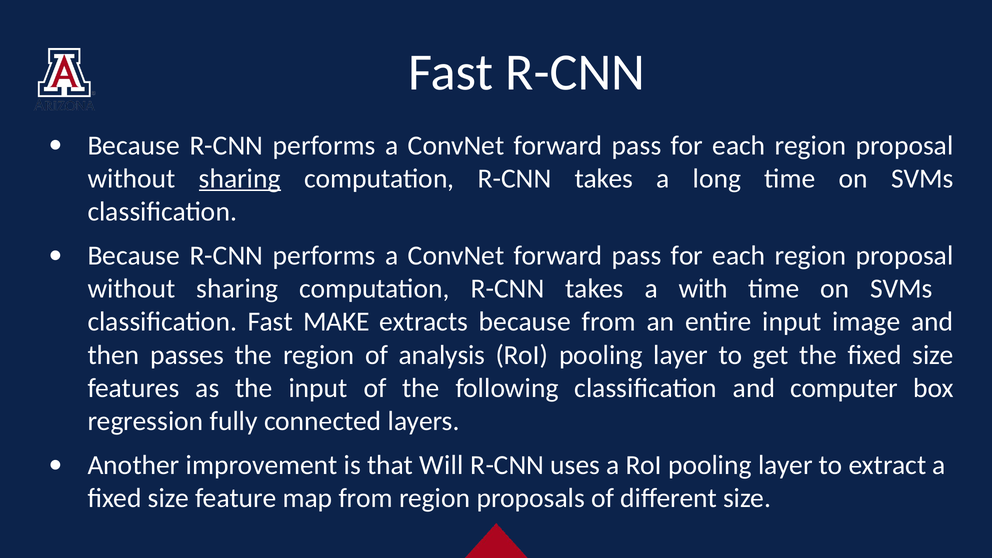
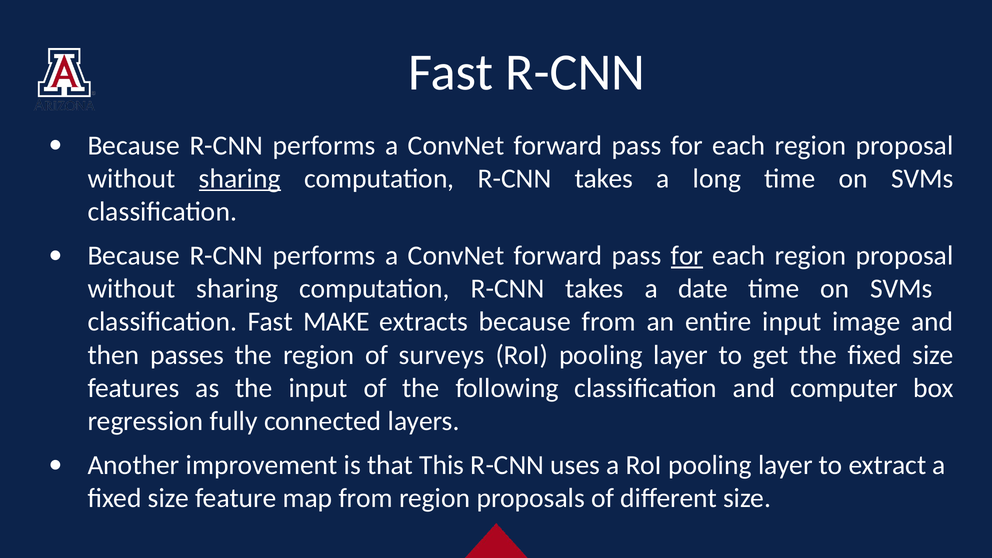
for at (687, 256) underline: none -> present
with: with -> date
analysis: analysis -> surveys
Will: Will -> This
